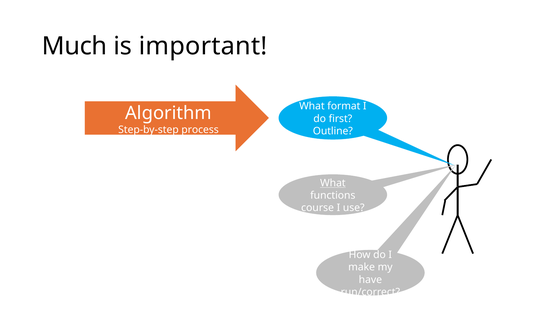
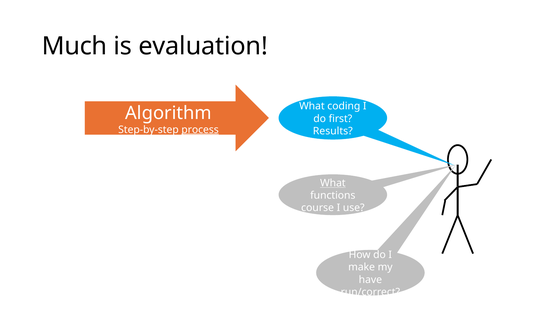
important: important -> evaluation
format: format -> coding
process underline: none -> present
Outline: Outline -> Results
